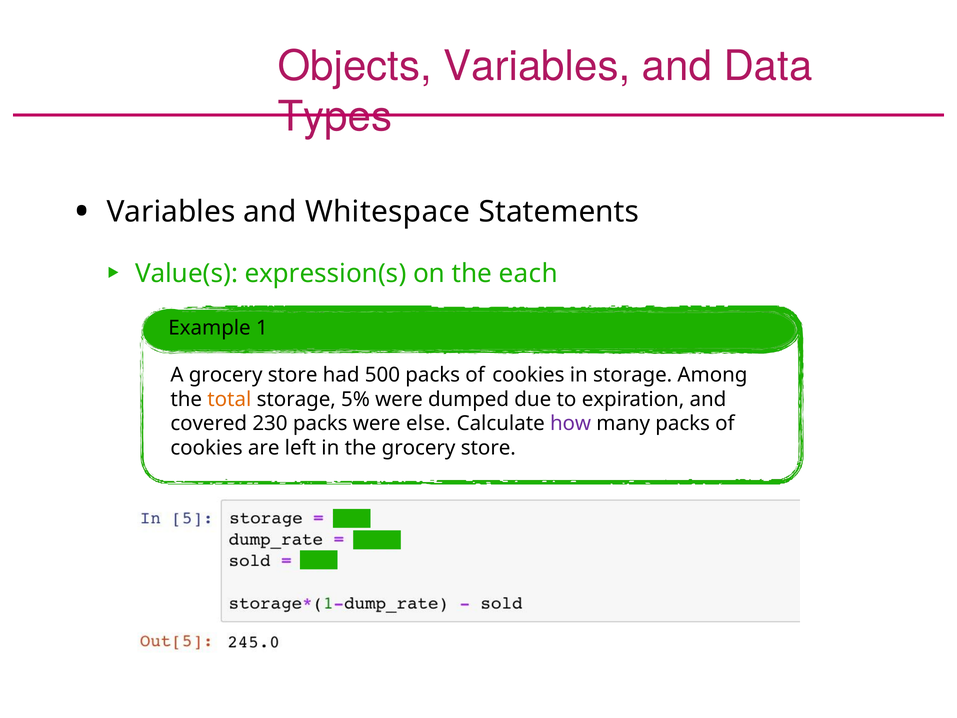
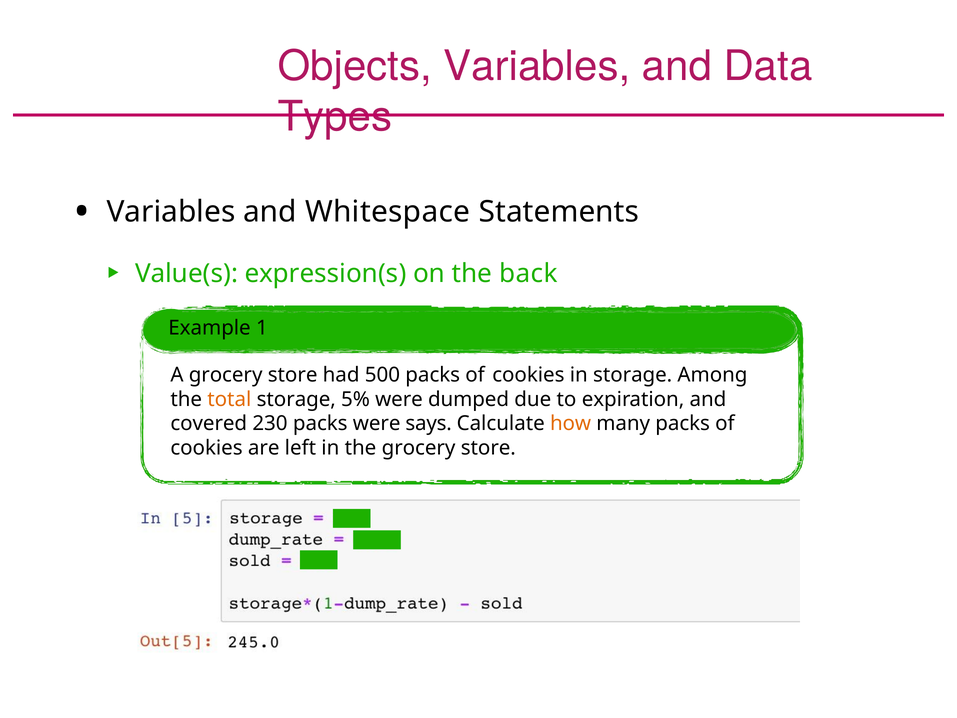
each: each -> back
else: else -> says
how colour: purple -> orange
